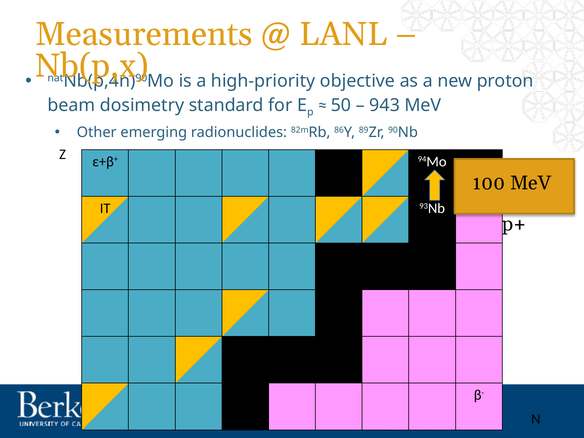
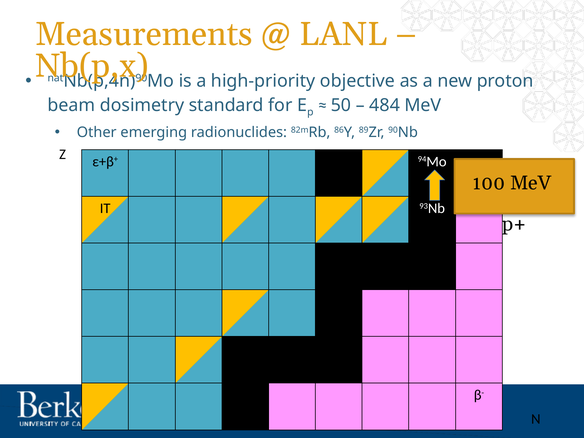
943: 943 -> 484
